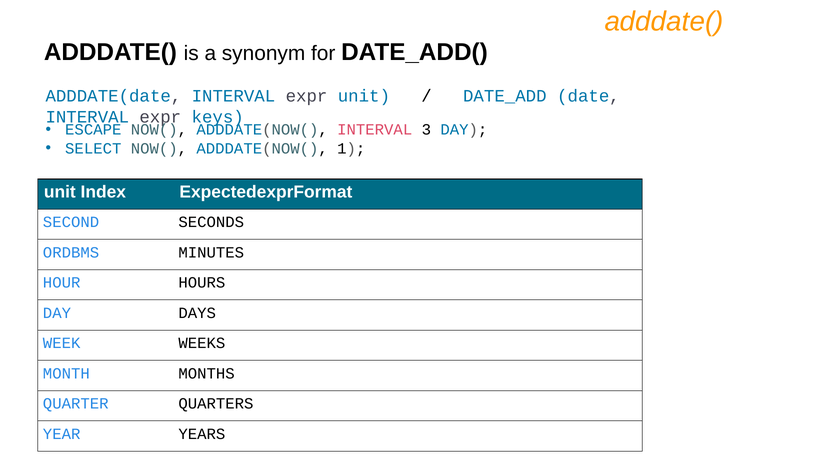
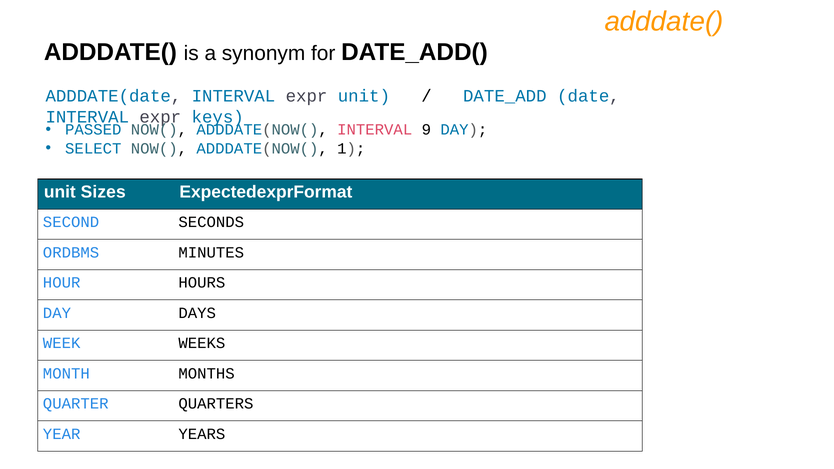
ESCAPE: ESCAPE -> PASSED
3: 3 -> 9
Index: Index -> Sizes
